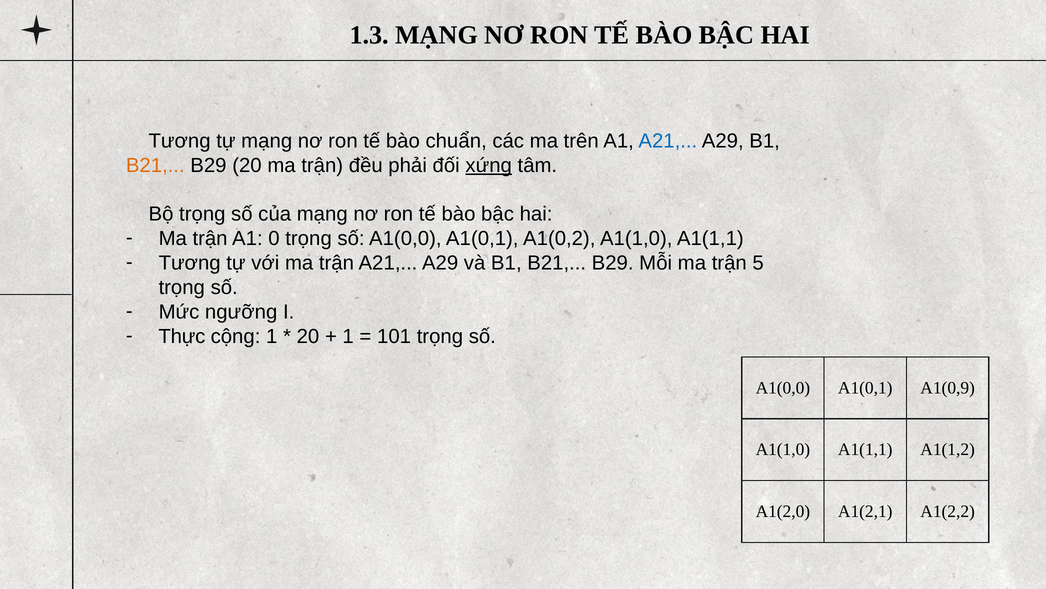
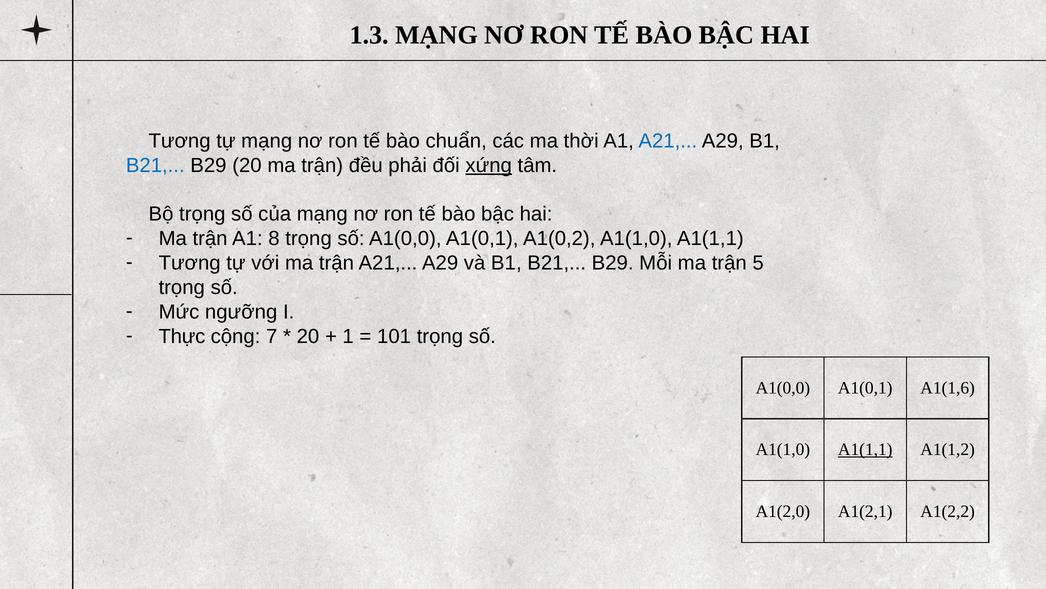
trên: trên -> thời
B21 at (155, 165) colour: orange -> blue
0: 0 -> 8
cộng 1: 1 -> 7
A1(0,9: A1(0,9 -> A1(1,6
A1(1,1 at (865, 449) underline: none -> present
